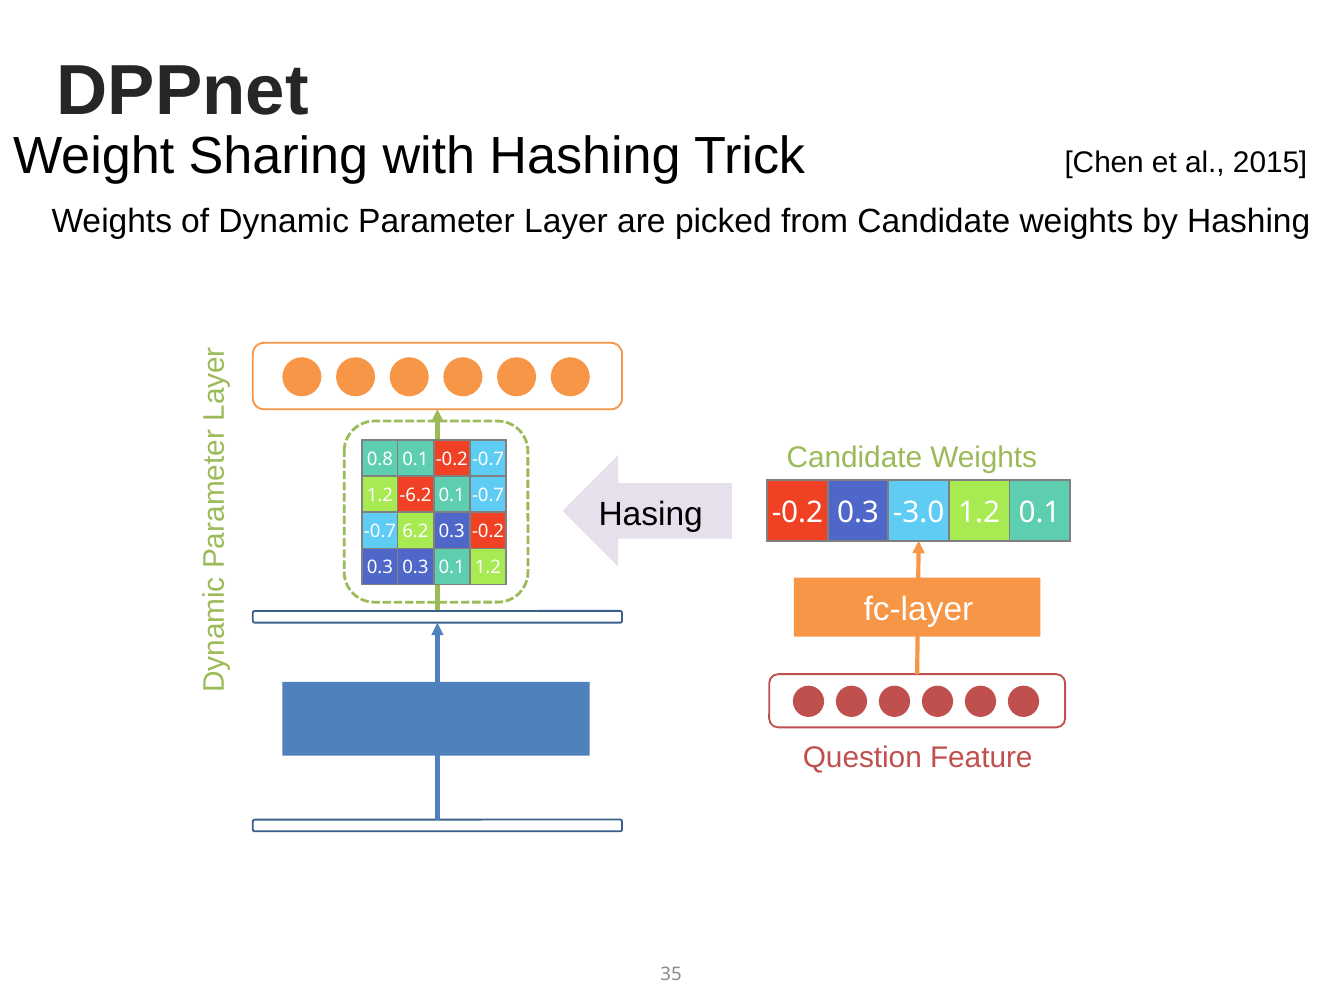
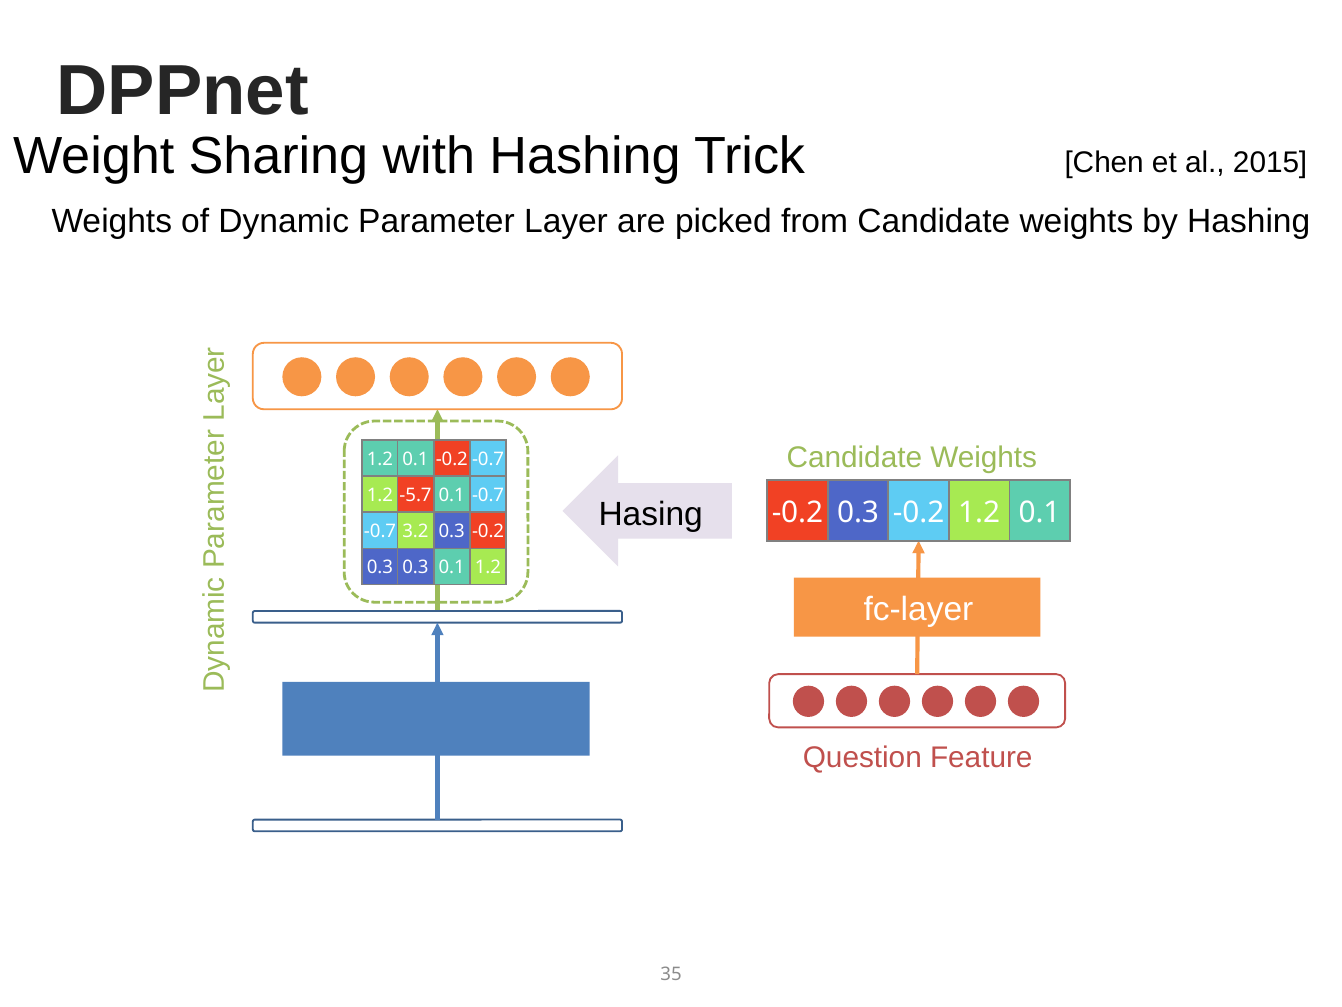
0.8 at (380, 459): 0.8 -> 1.2
-6.2: -6.2 -> -5.7
-3.0 at (919, 512): -3.0 -> -0.2
6.2: 6.2 -> 3.2
